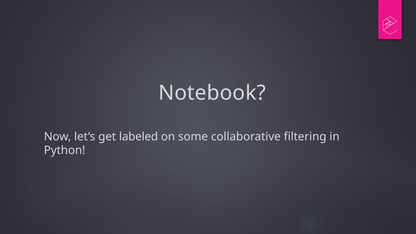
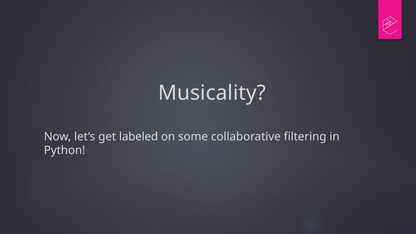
Notebook: Notebook -> Musicality
